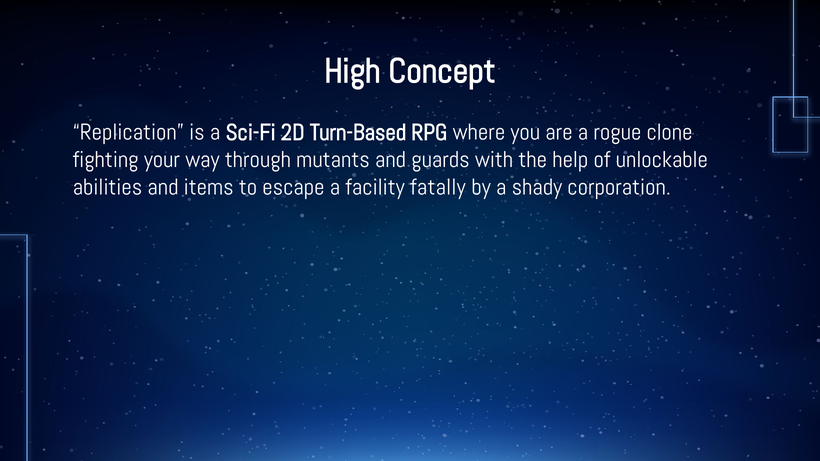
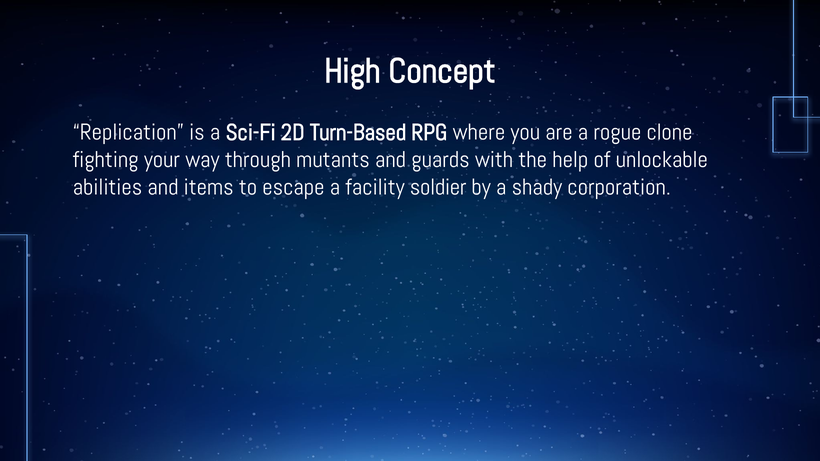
fatally: fatally -> soldier
